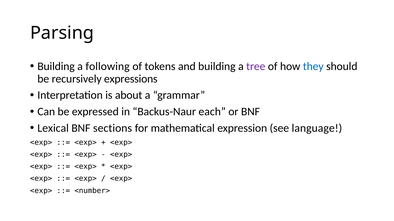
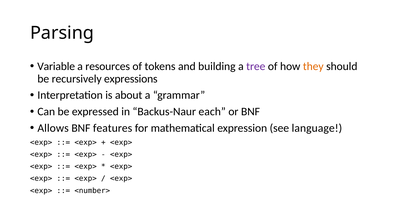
Building at (56, 67): Building -> Variable
following: following -> resources
they colour: blue -> orange
Lexical: Lexical -> Allows
sections: sections -> features
